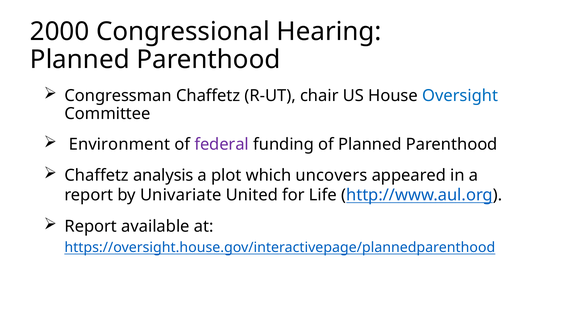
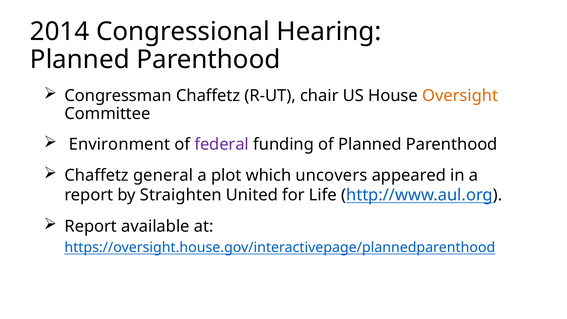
2000: 2000 -> 2014
Oversight colour: blue -> orange
analysis: analysis -> general
Univariate: Univariate -> Straighten
